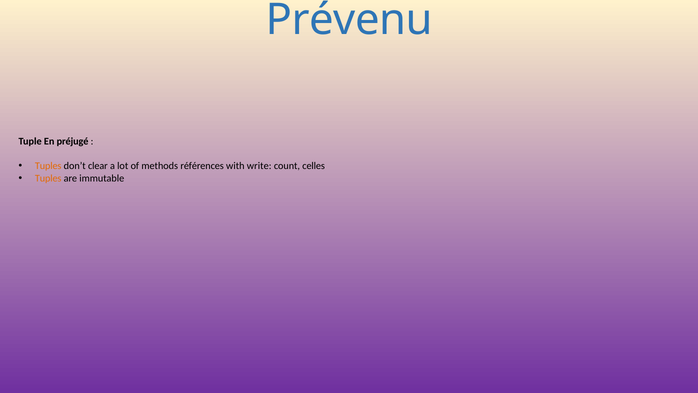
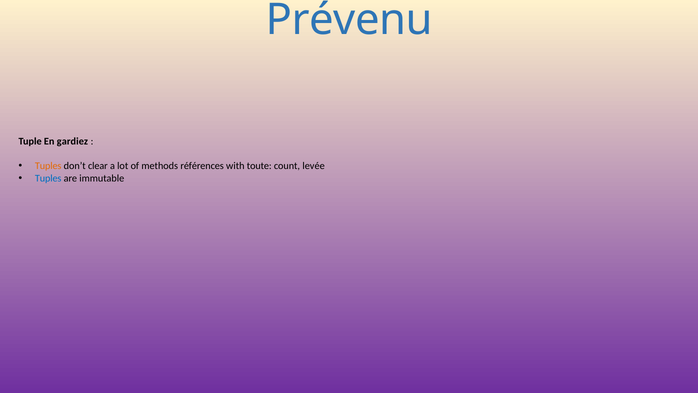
préjugé: préjugé -> gardiez
write: write -> toute
celles: celles -> levée
Tuples at (48, 178) colour: orange -> blue
